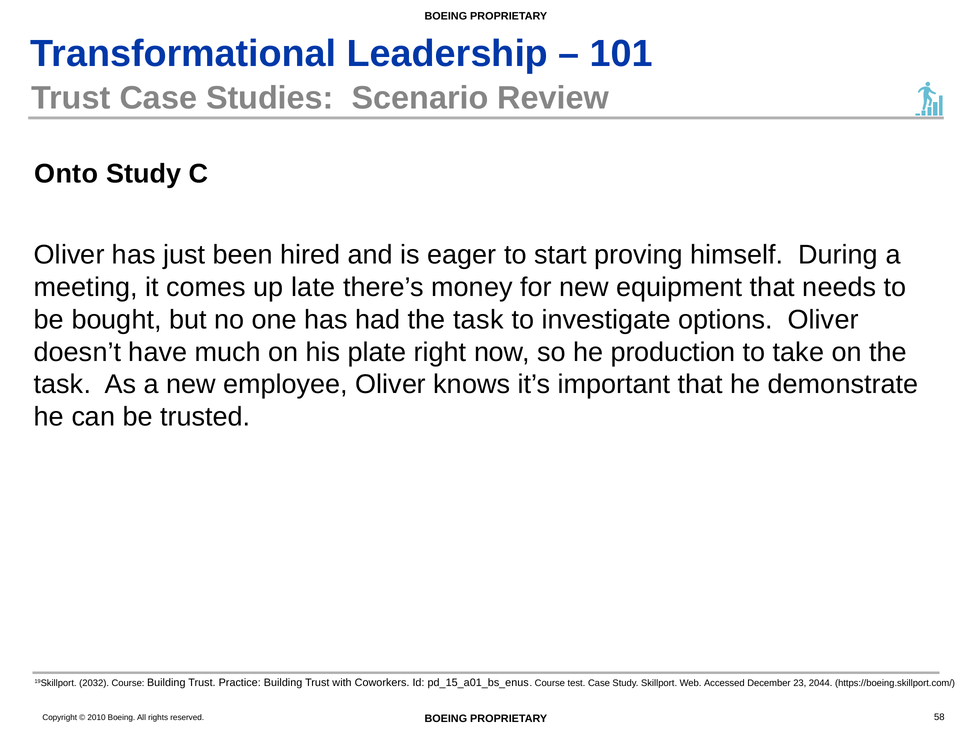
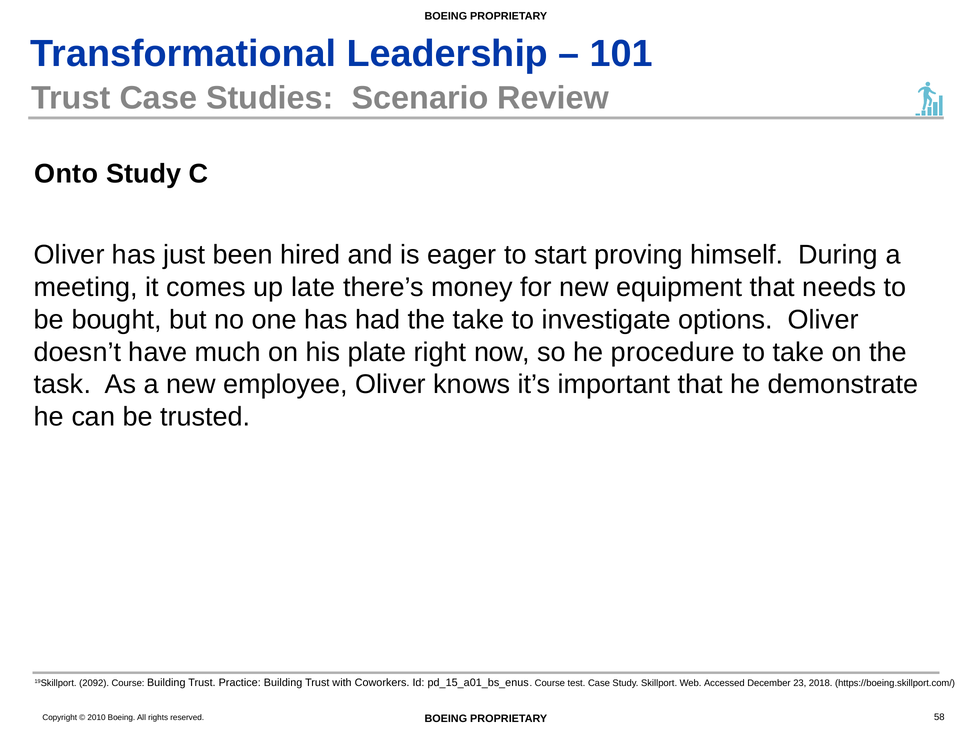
had the task: task -> take
production: production -> procedure
2032: 2032 -> 2092
2044: 2044 -> 2018
